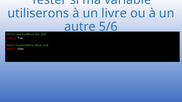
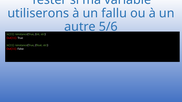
livre: livre -> fallu
